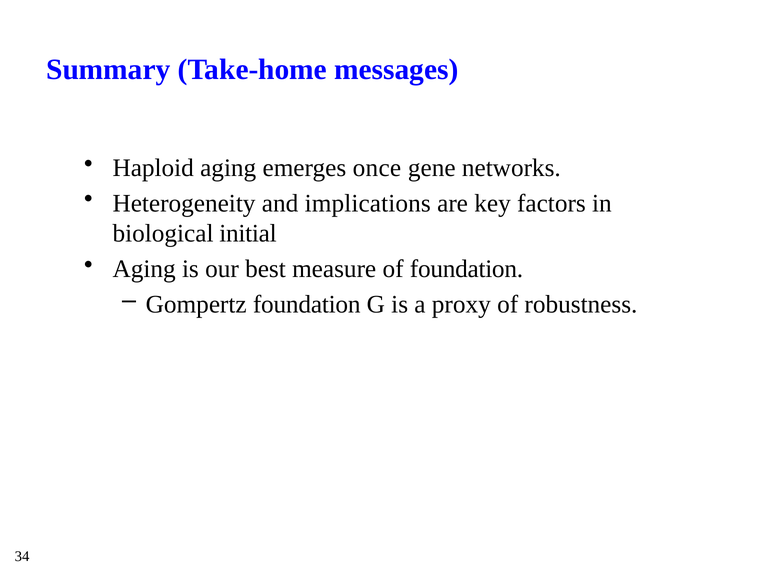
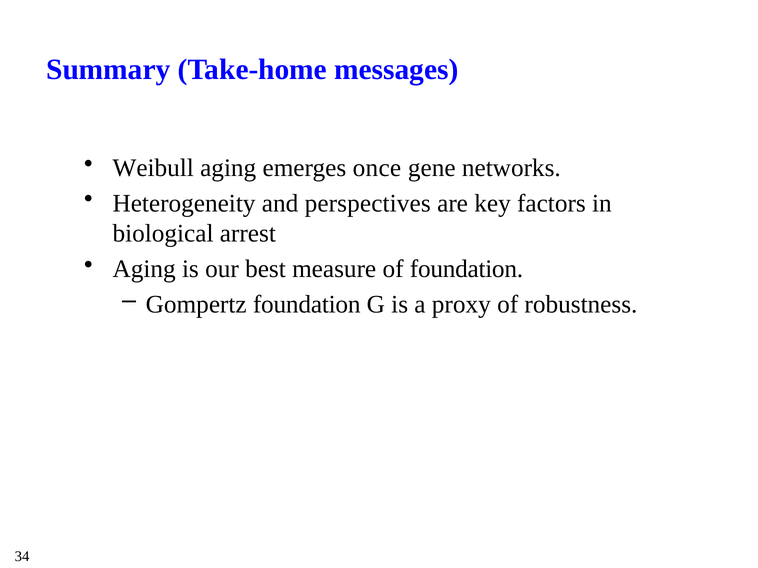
Haploid: Haploid -> Weibull
implications: implications -> perspectives
initial: initial -> arrest
